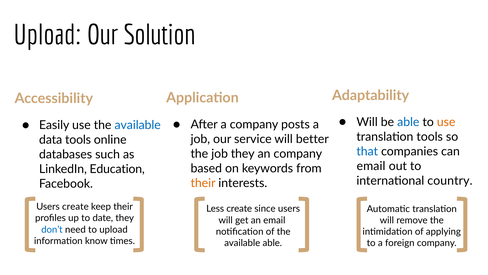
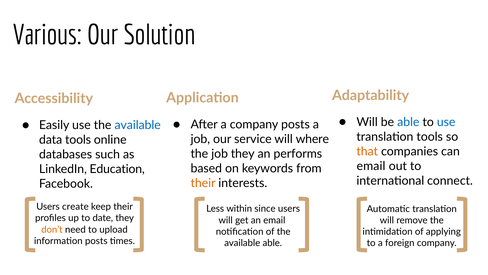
Upload at (47, 35): Upload -> Various
use at (446, 122) colour: orange -> blue
better: better -> where
that colour: blue -> orange
an company: company -> performs
country: country -> connect
Less create: create -> within
don’t colour: blue -> orange
information know: know -> posts
